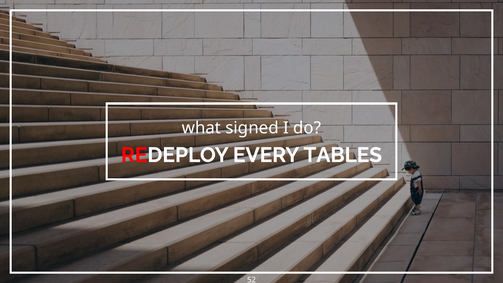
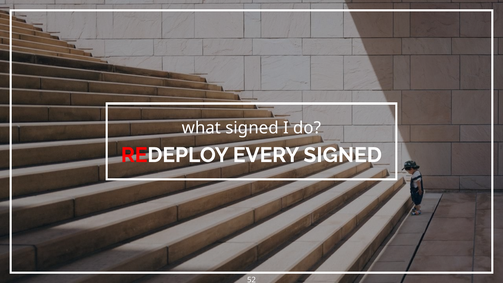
EVERY TABLES: TABLES -> SIGNED
